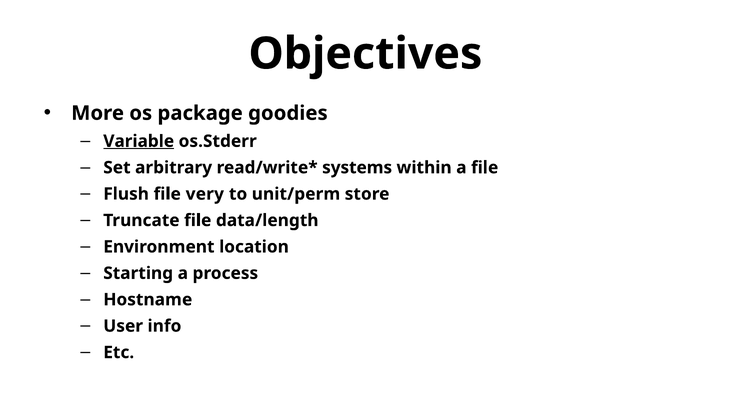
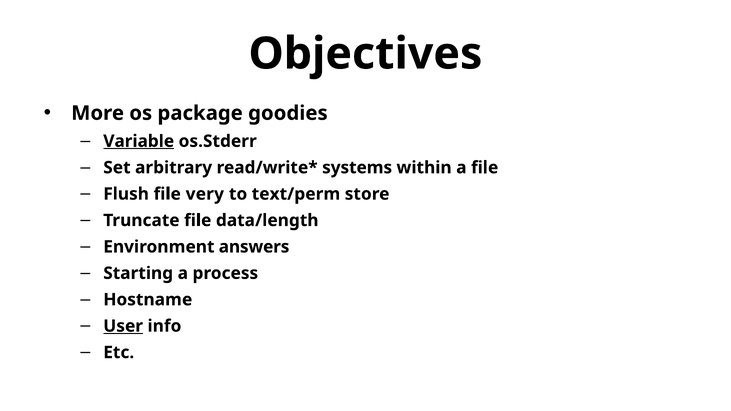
unit/perm: unit/perm -> text/perm
location: location -> answers
User underline: none -> present
